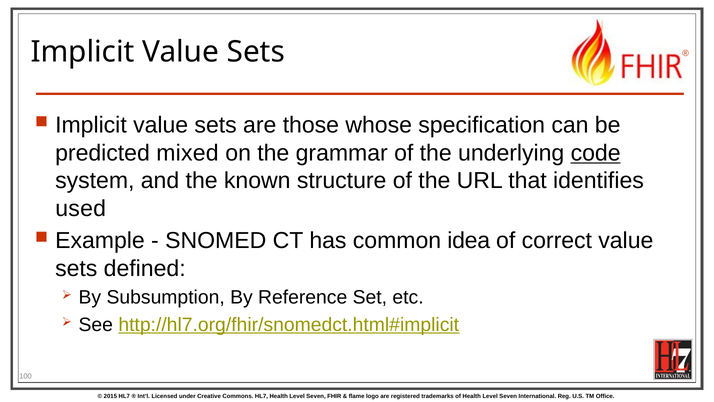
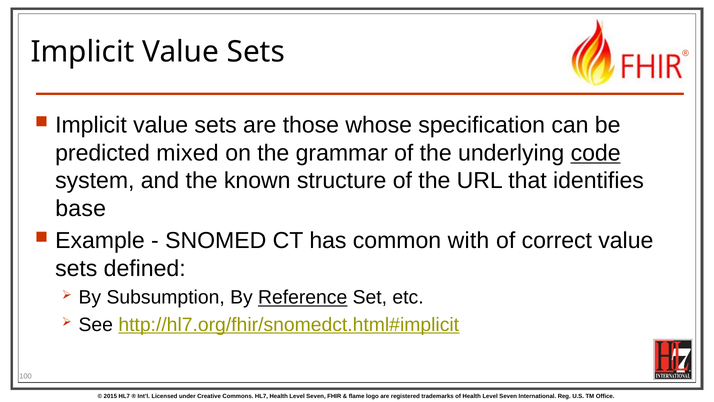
used: used -> base
idea: idea -> with
Reference underline: none -> present
